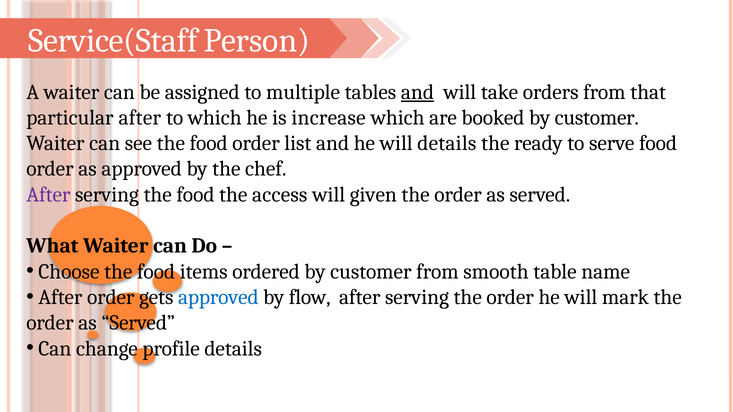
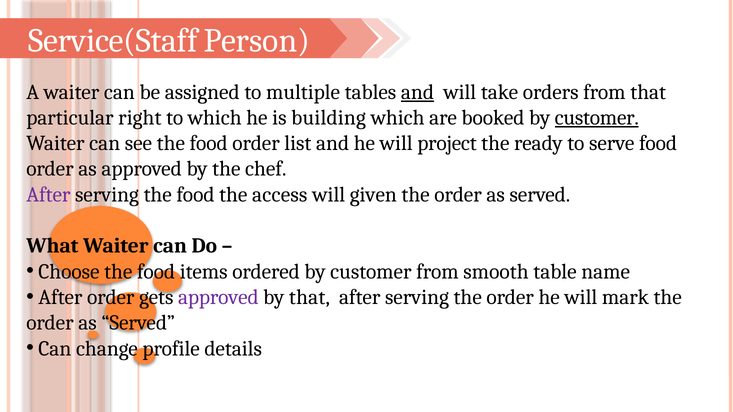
particular after: after -> right
increase: increase -> building
customer at (597, 118) underline: none -> present
will details: details -> project
approved at (218, 297) colour: blue -> purple
by flow: flow -> that
